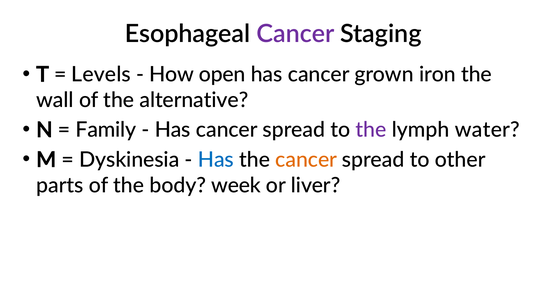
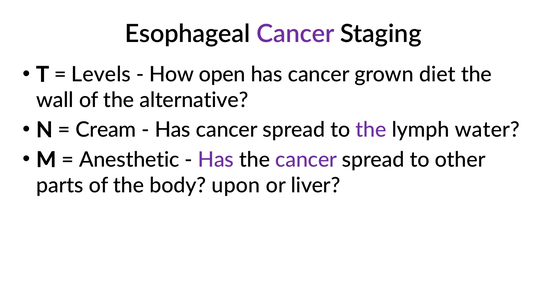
iron: iron -> diet
Family: Family -> Cream
Dyskinesia: Dyskinesia -> Anesthetic
Has at (216, 160) colour: blue -> purple
cancer at (306, 160) colour: orange -> purple
week: week -> upon
